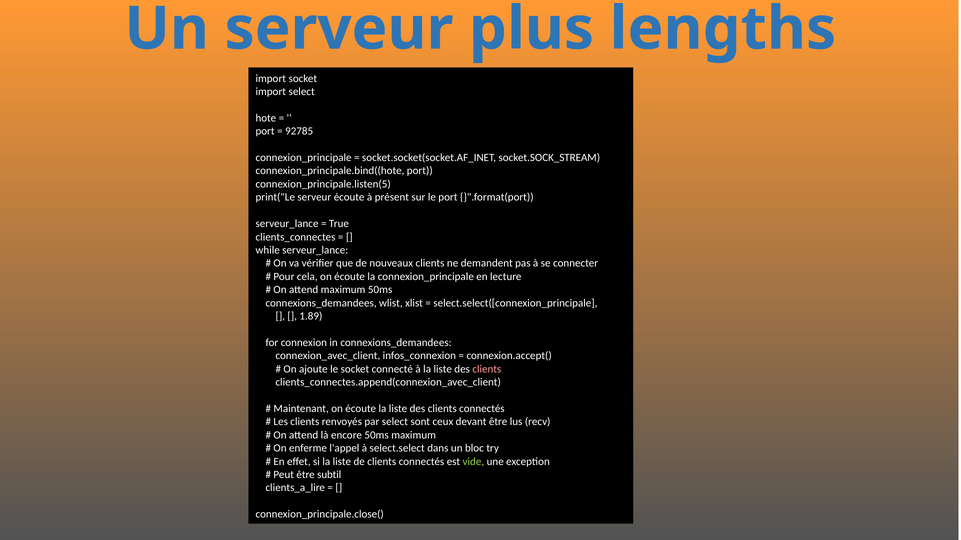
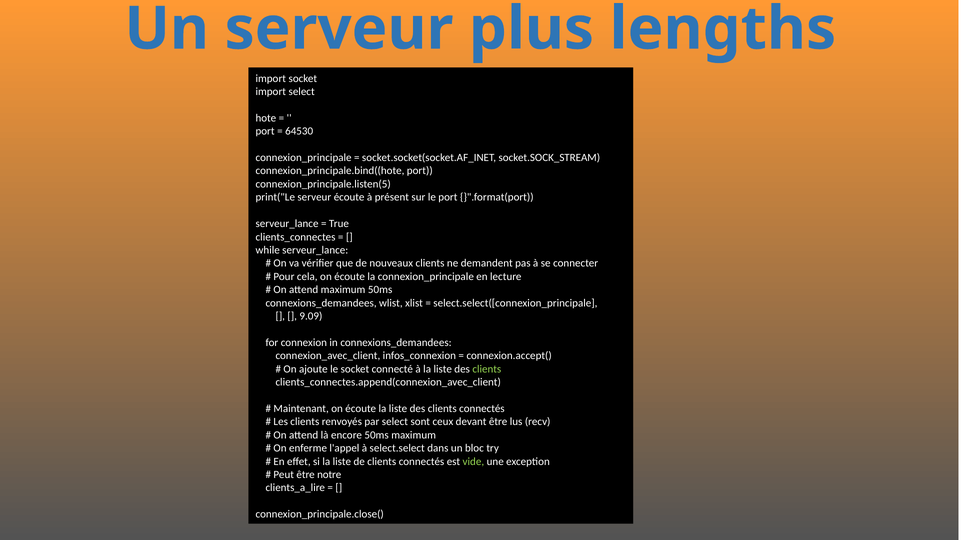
92785: 92785 -> 64530
1.89: 1.89 -> 9.09
clients at (487, 369) colour: pink -> light green
subtil: subtil -> notre
